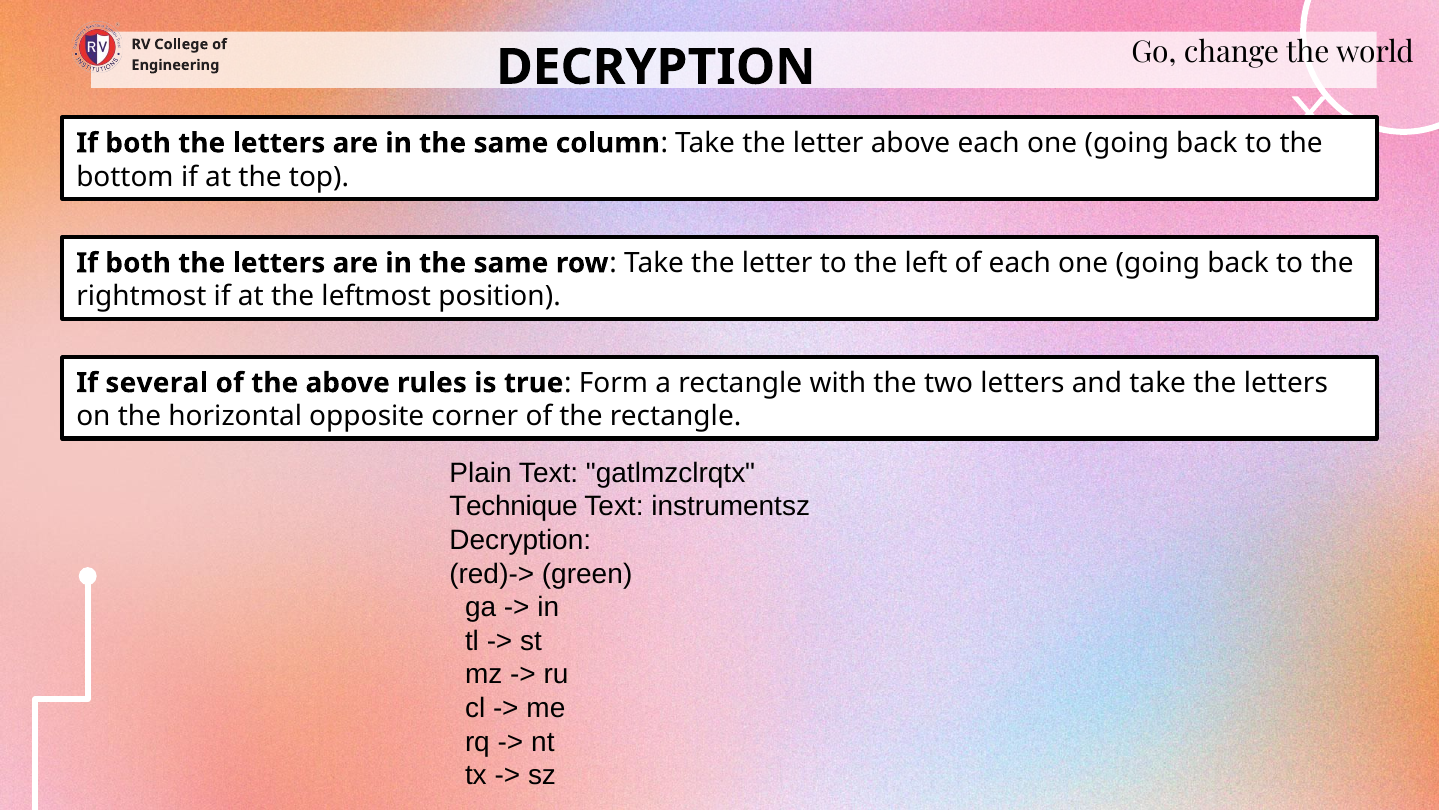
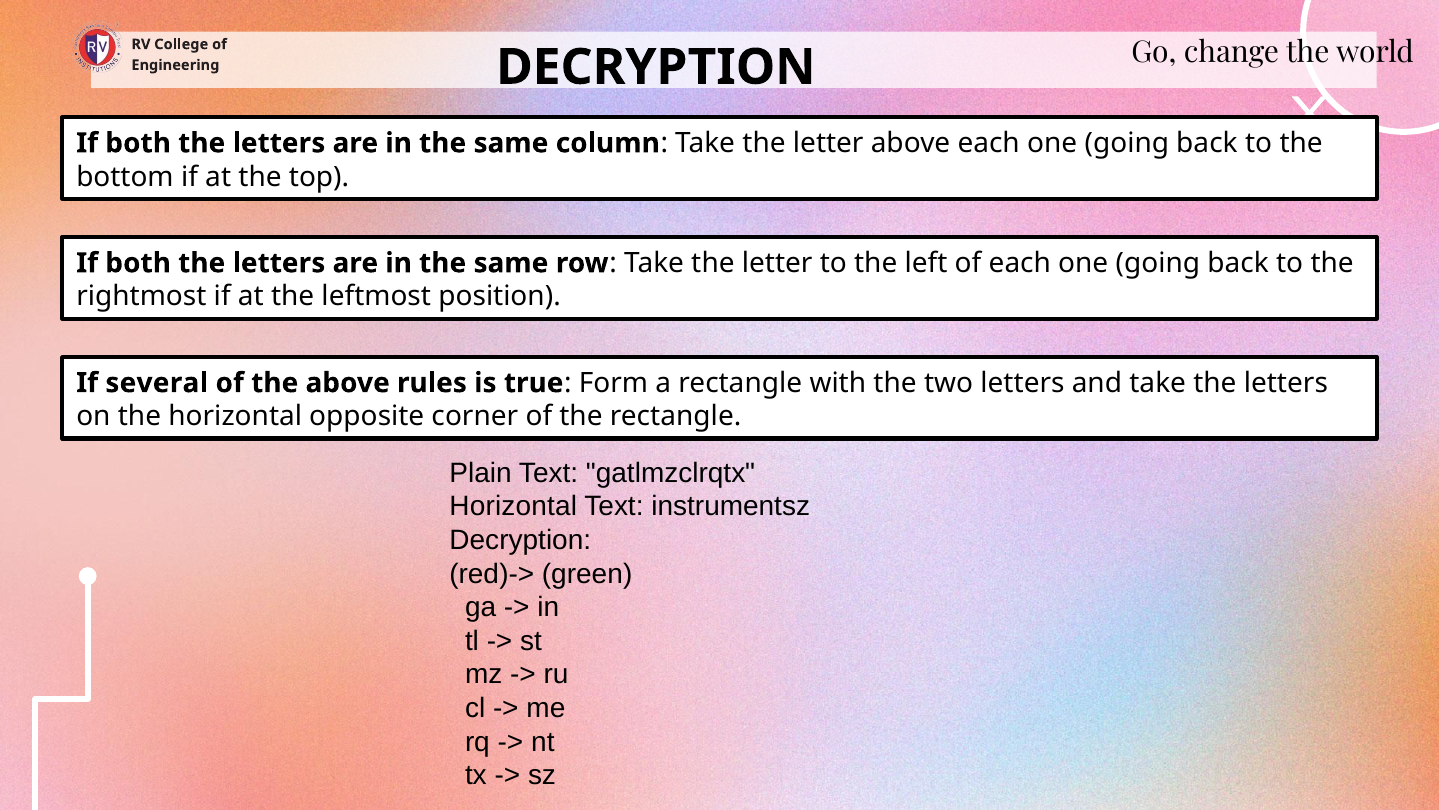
Technique at (513, 506): Technique -> Horizontal
